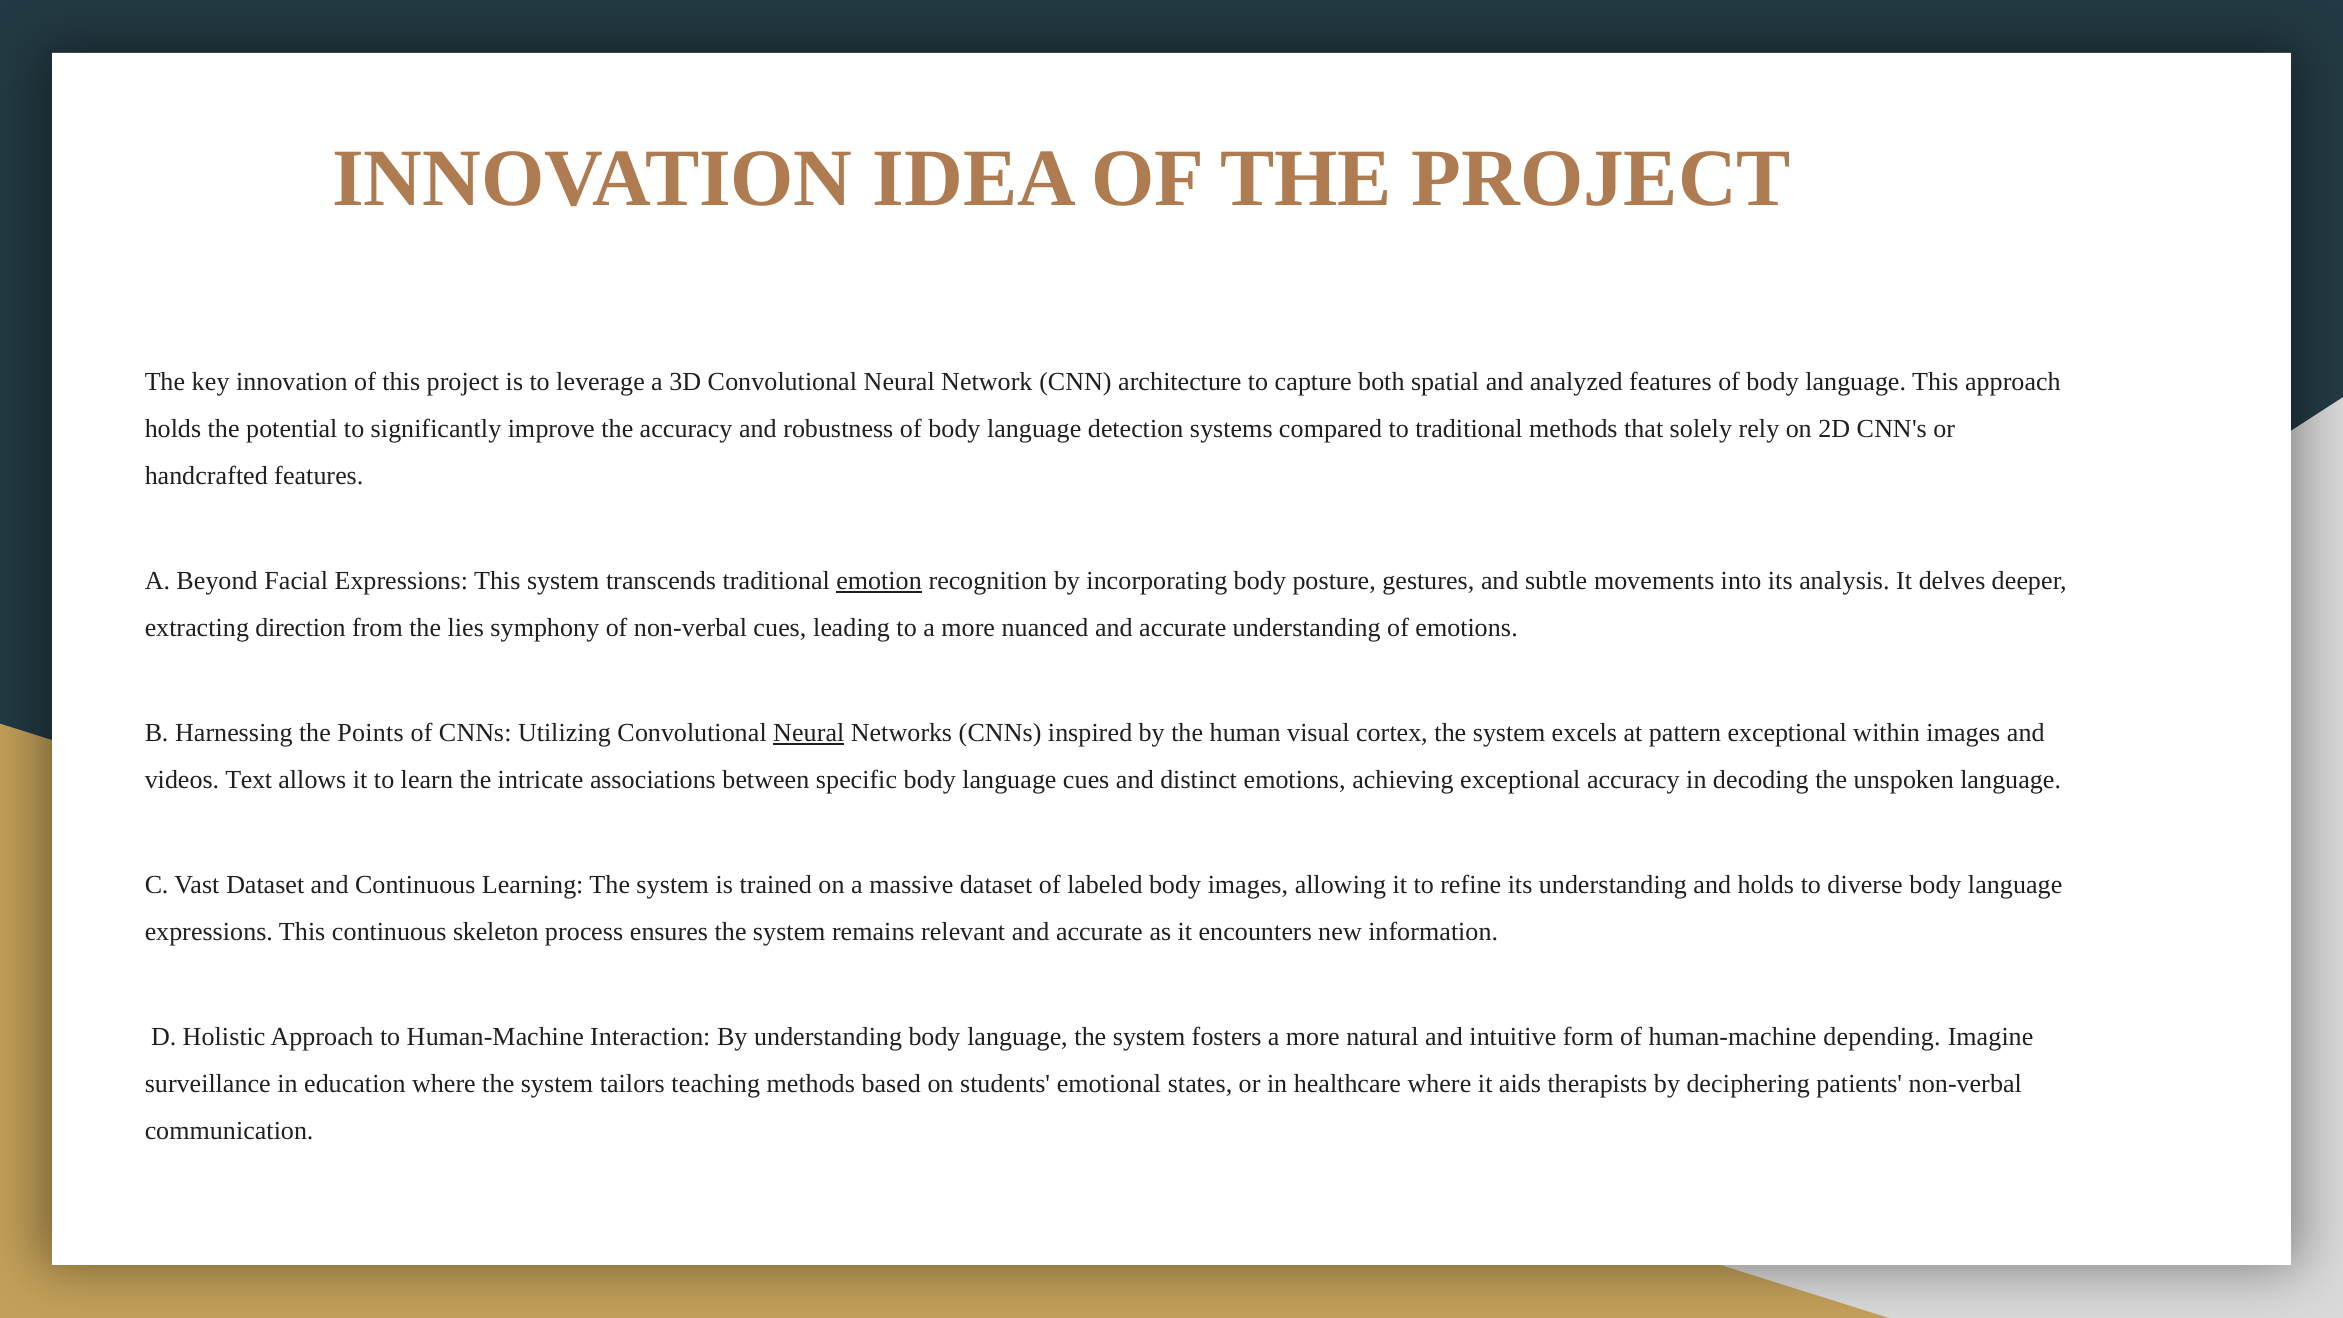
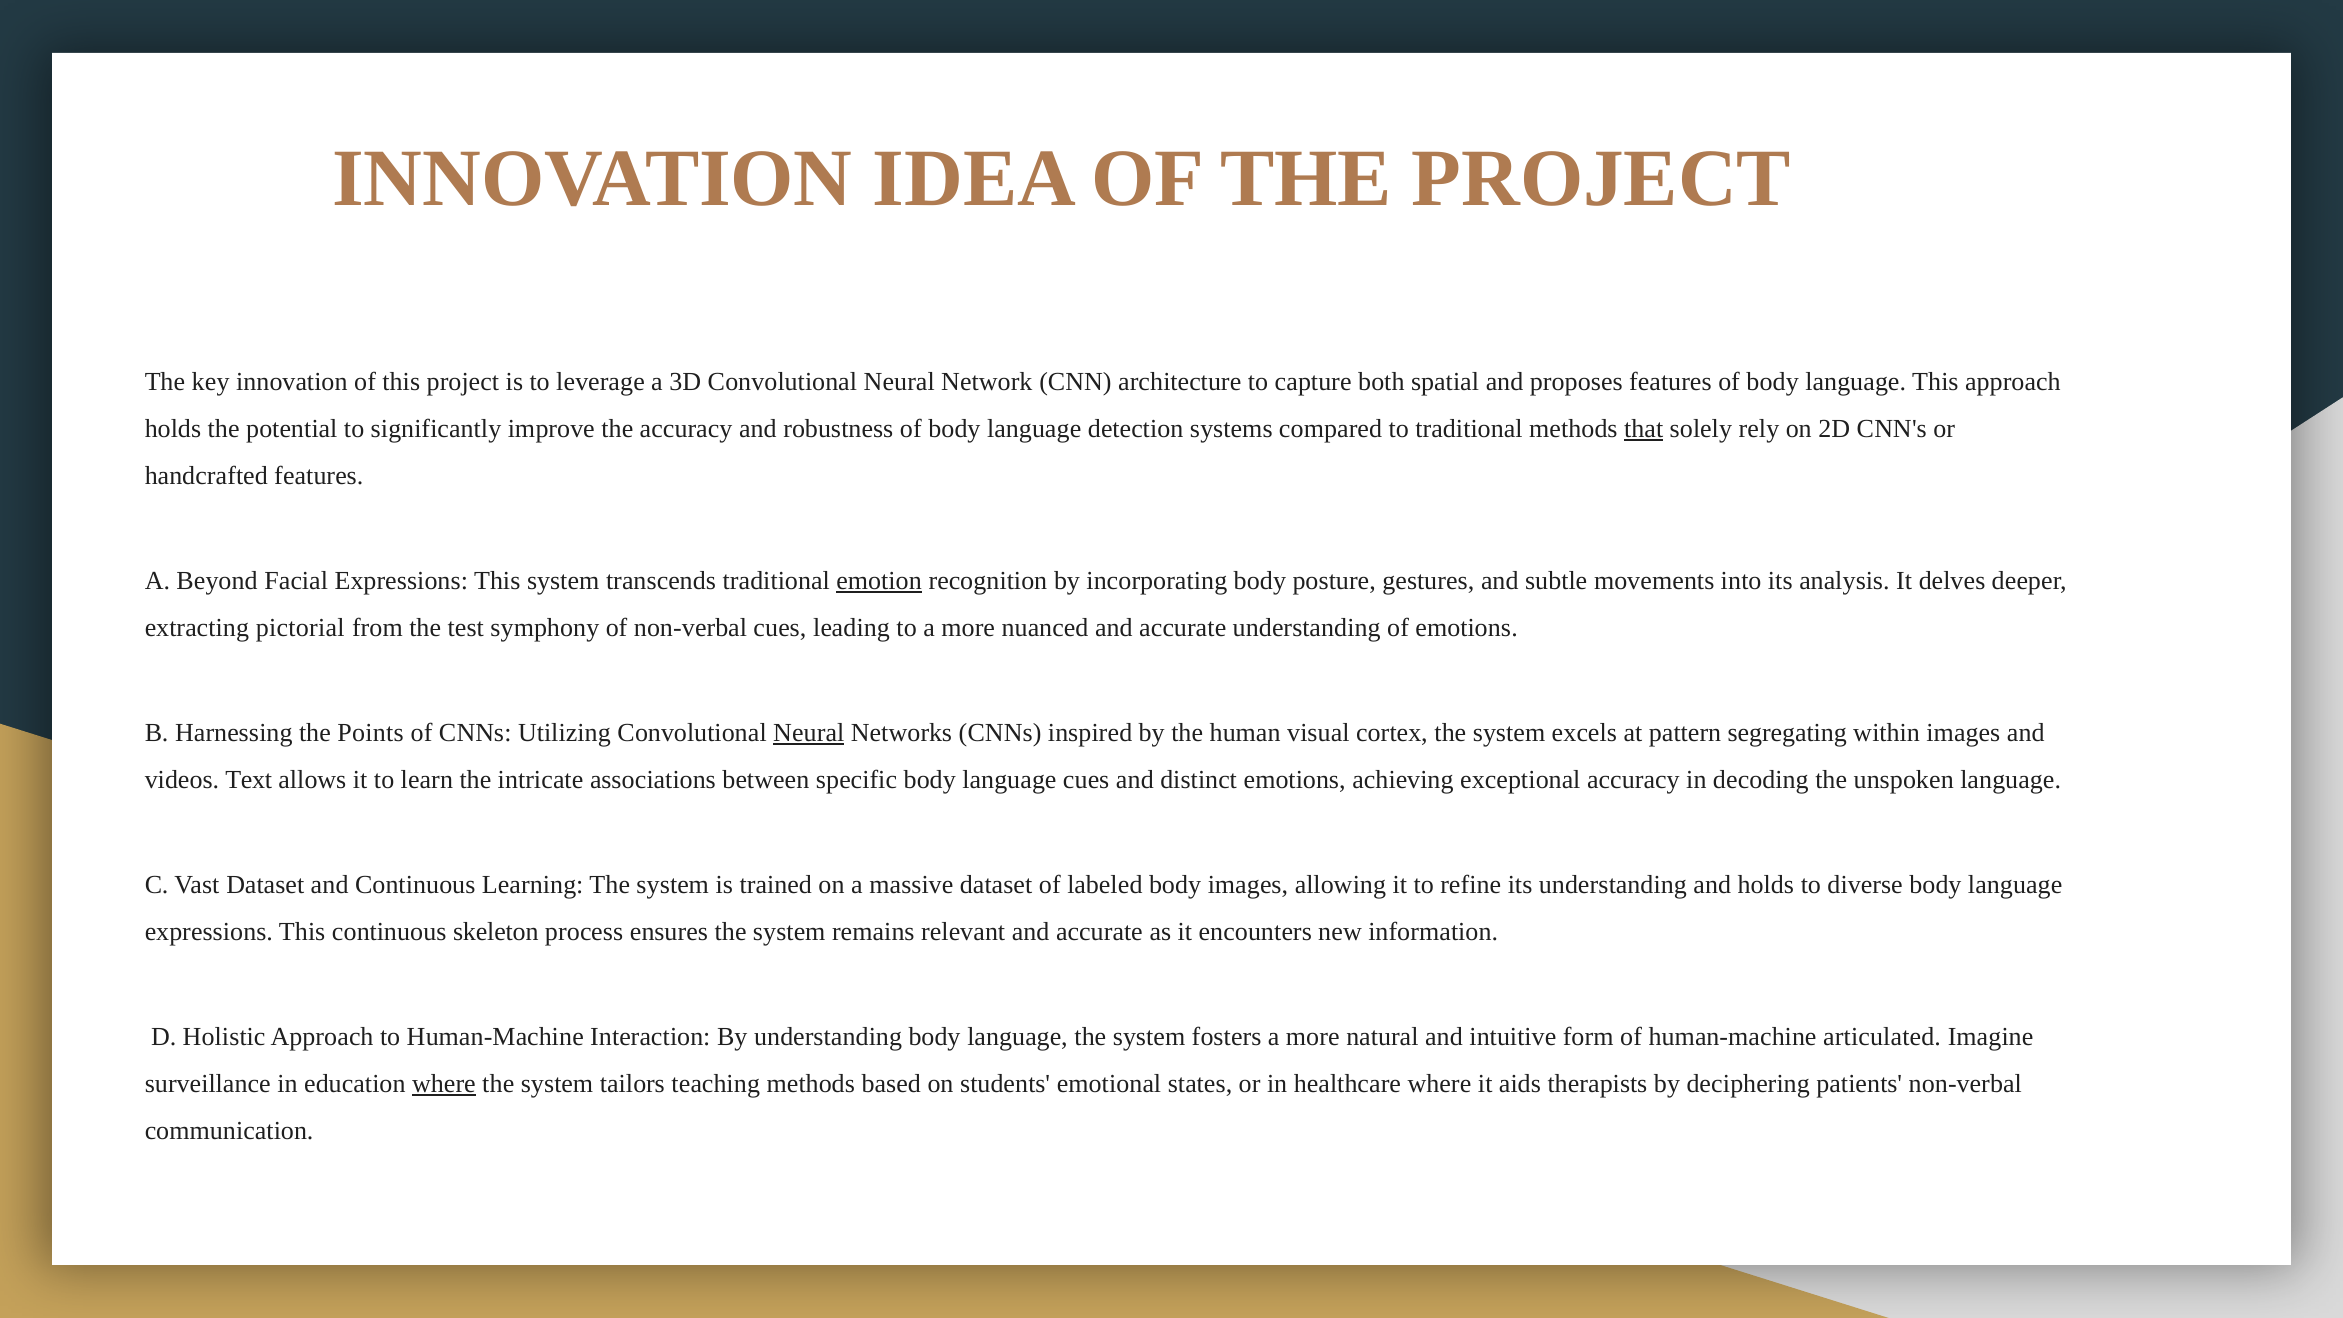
analyzed: analyzed -> proposes
that underline: none -> present
direction: direction -> pictorial
lies: lies -> test
pattern exceptional: exceptional -> segregating
depending: depending -> articulated
where at (444, 1084) underline: none -> present
